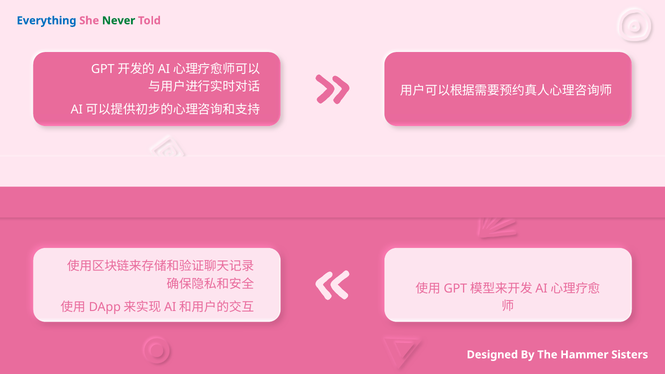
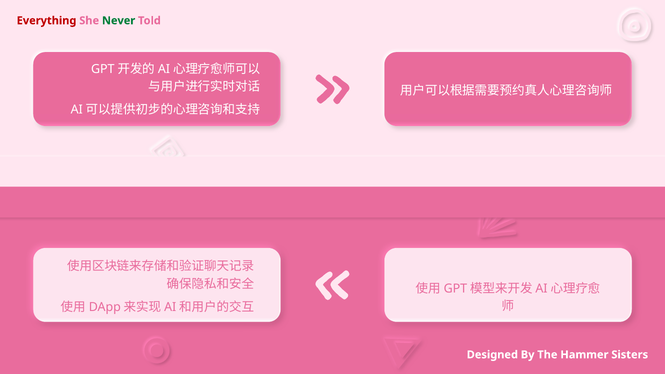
Everything colour: blue -> red
